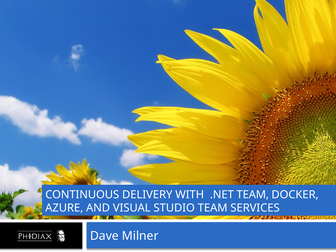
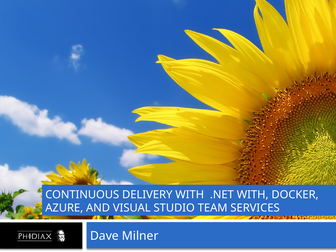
.NET TEAM: TEAM -> WITH
